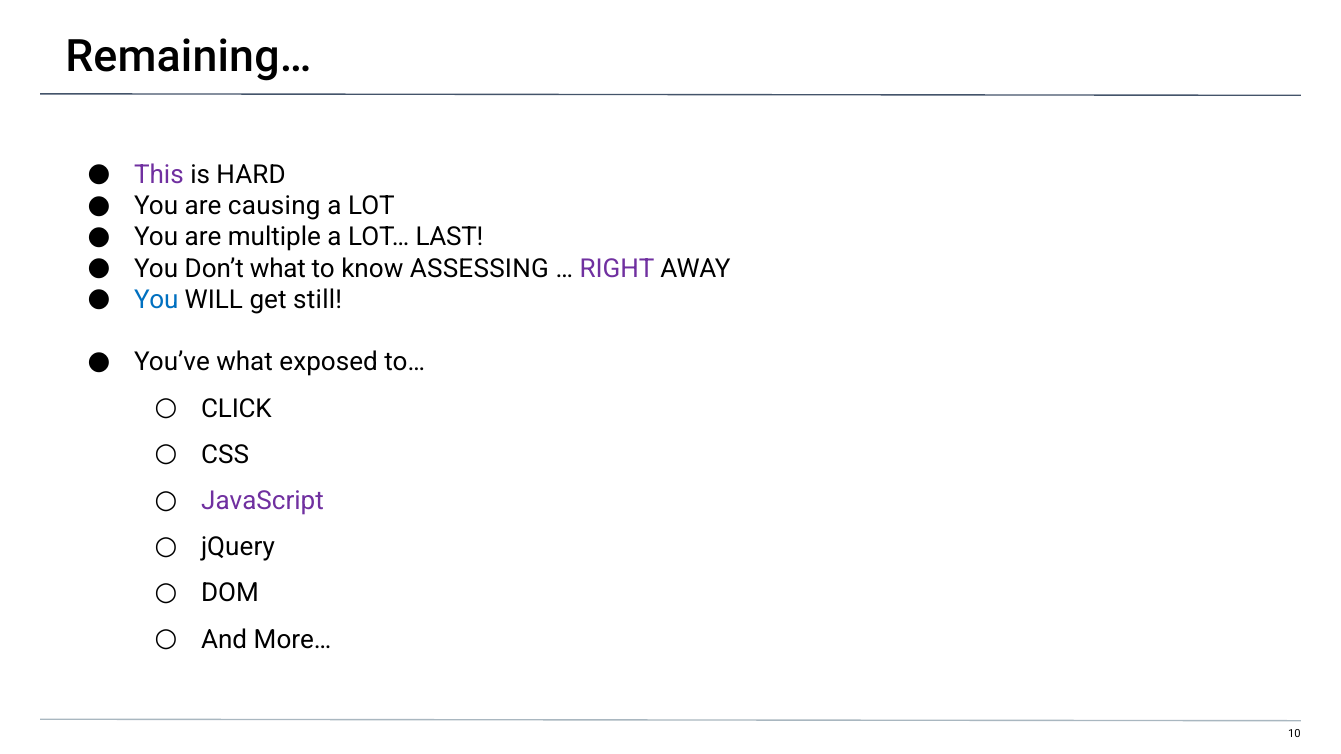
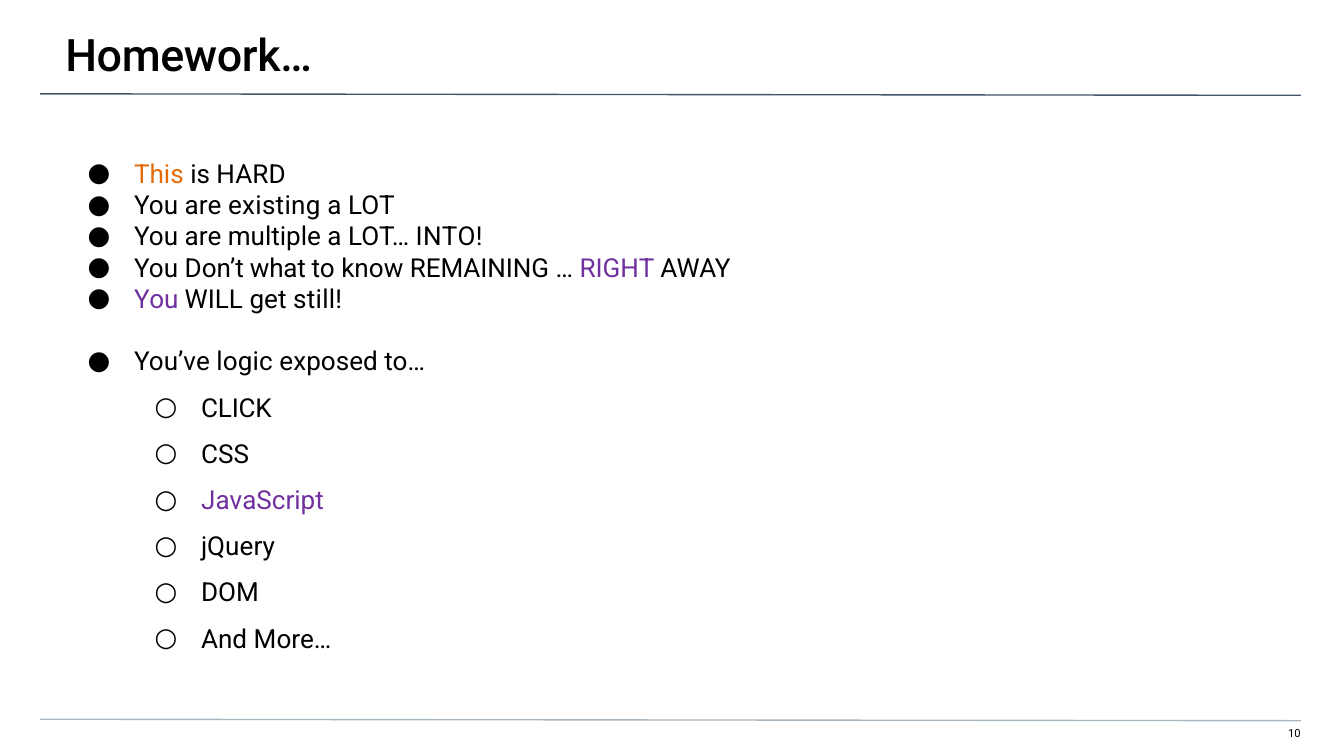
Remaining…: Remaining… -> Homework…
This colour: purple -> orange
causing: causing -> existing
LAST: LAST -> INTO
ASSESSING: ASSESSING -> REMAINING
You at (156, 300) colour: blue -> purple
You’ve what: what -> logic
